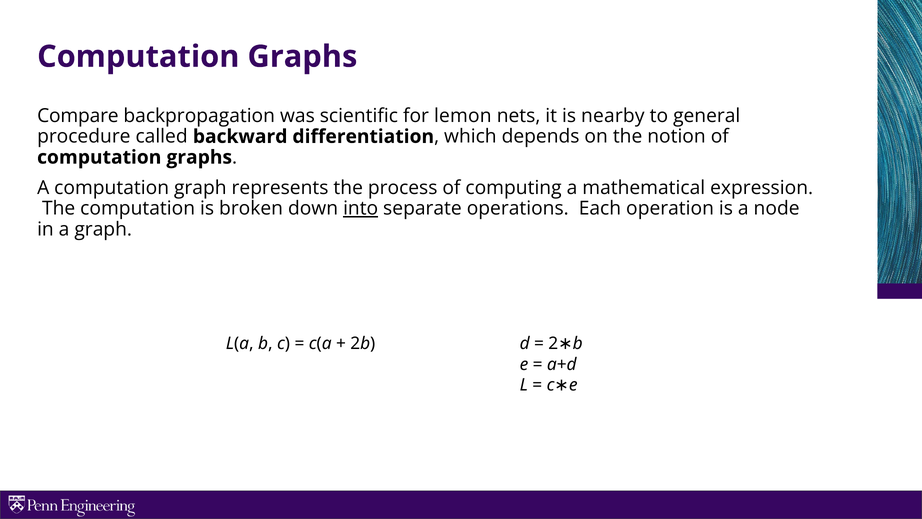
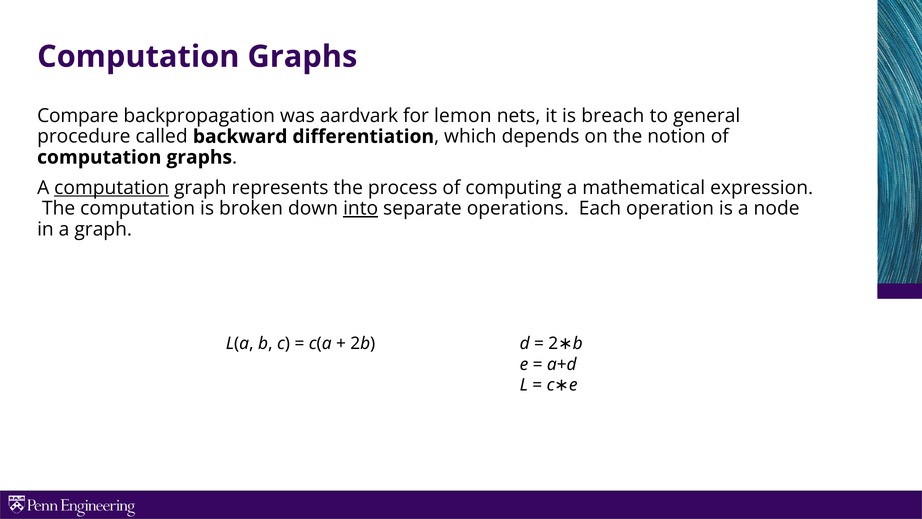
scientific: scientific -> aardvark
nearby: nearby -> breach
computation at (112, 188) underline: none -> present
